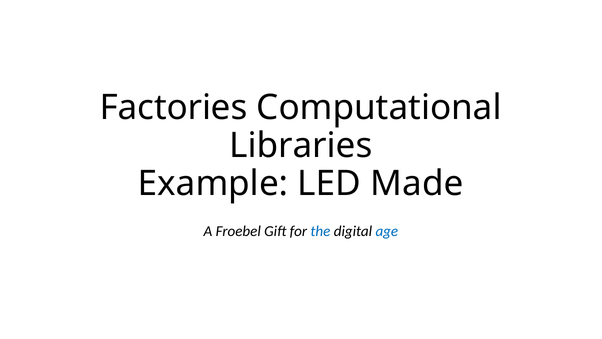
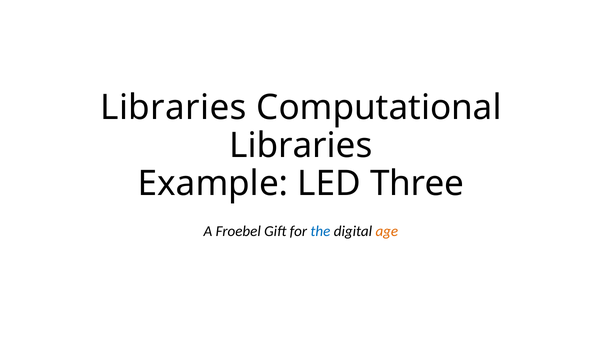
Factories at (174, 108): Factories -> Libraries
Made: Made -> Three
age colour: blue -> orange
